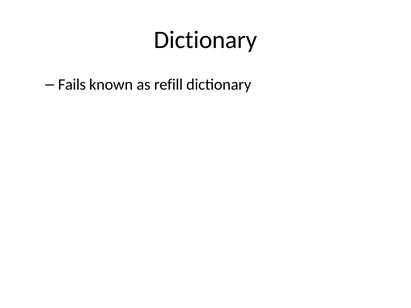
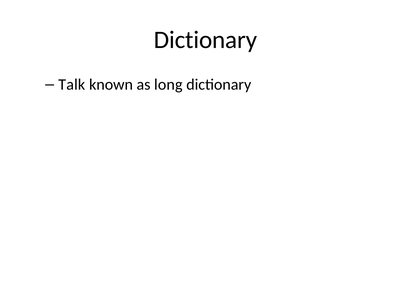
Fails: Fails -> Talk
refill: refill -> long
